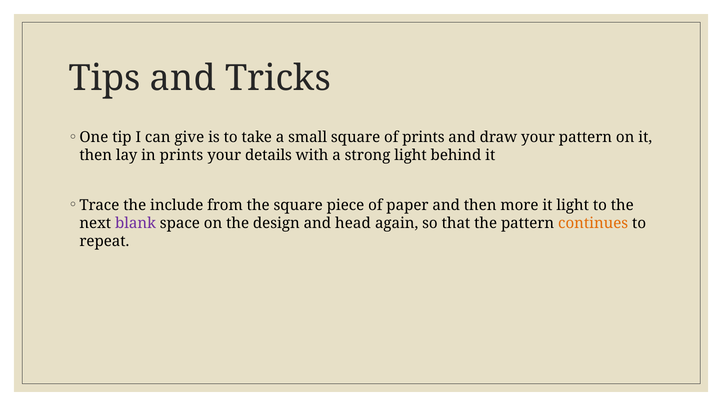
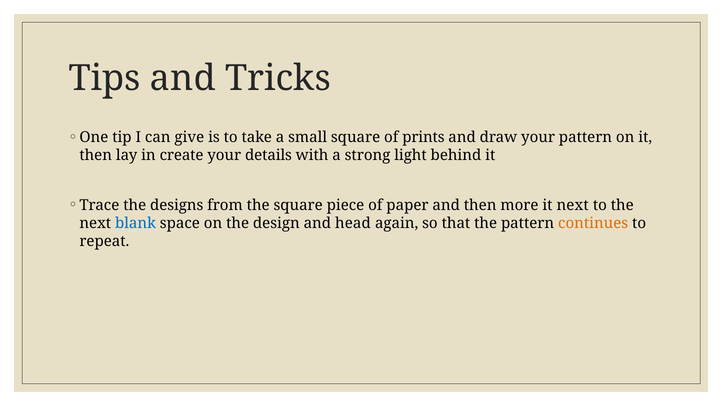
in prints: prints -> create
include: include -> designs
it light: light -> next
blank colour: purple -> blue
